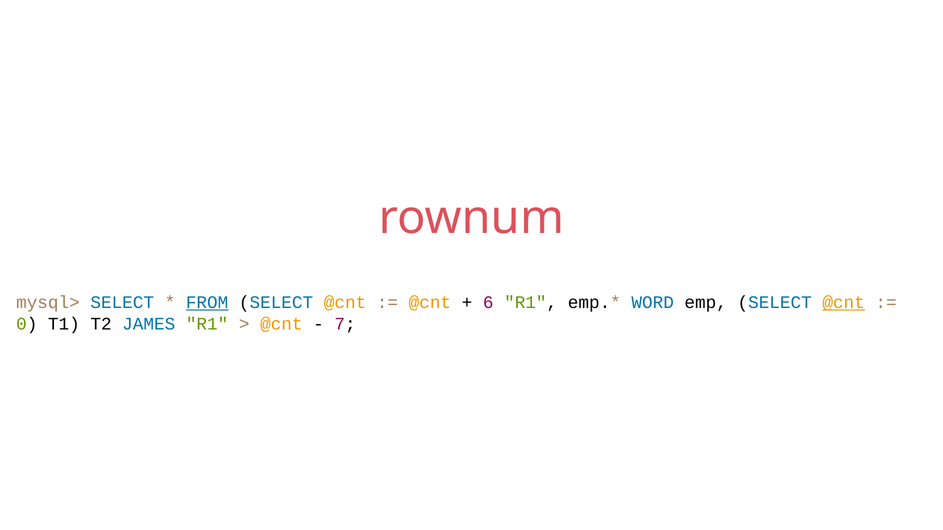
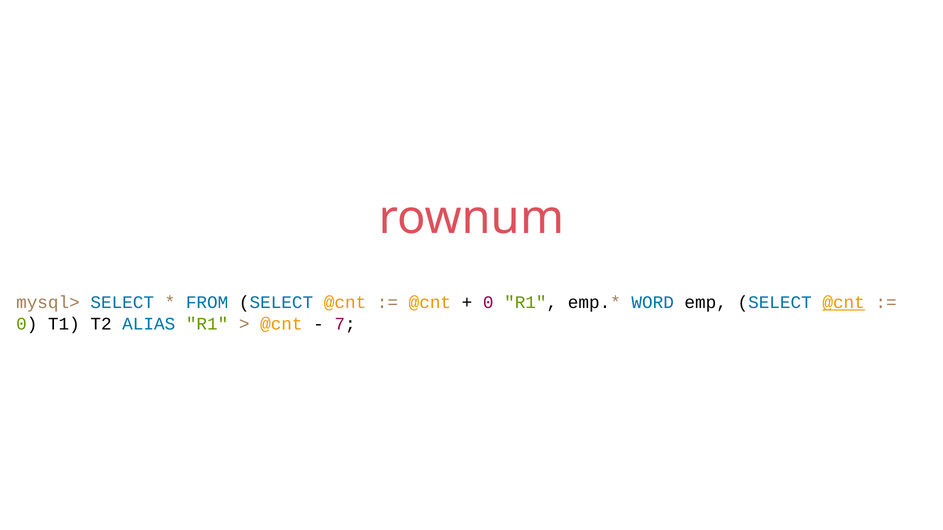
FROM underline: present -> none
6 at (488, 303): 6 -> 0
JAMES: JAMES -> ALIAS
